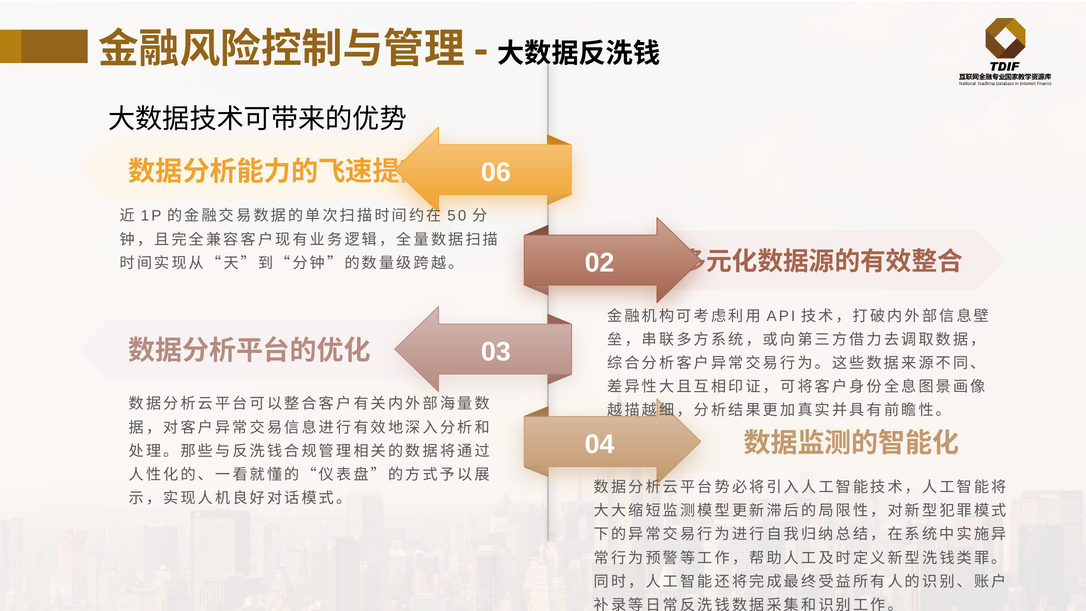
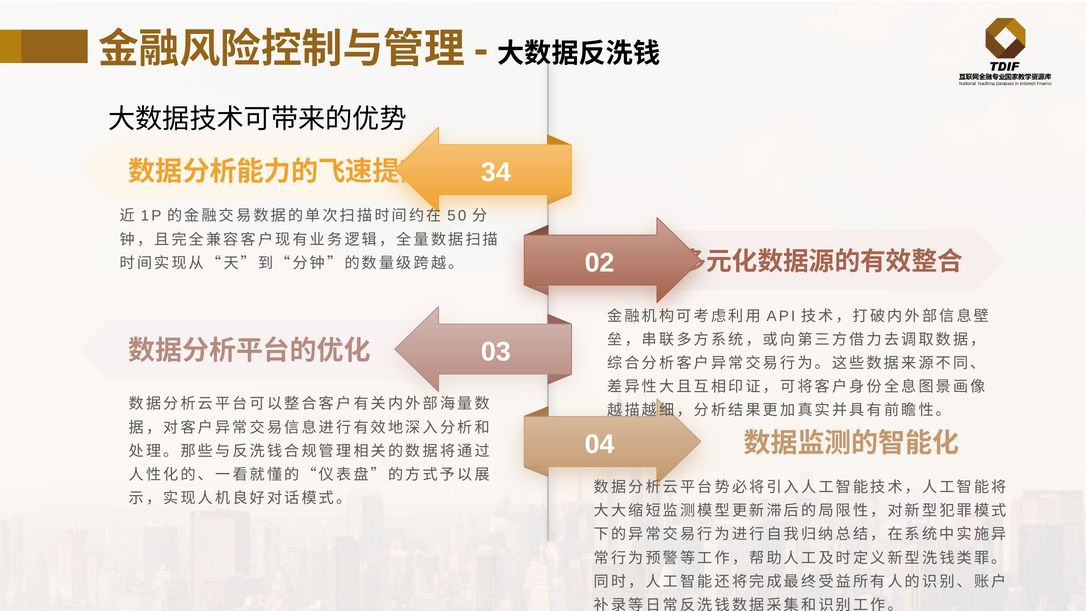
06: 06 -> 34
